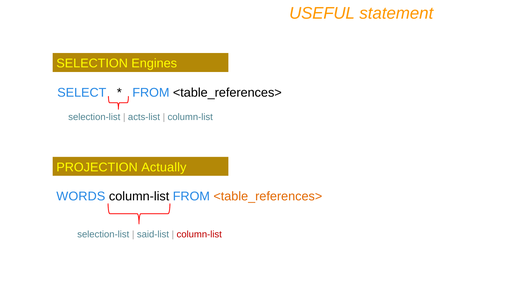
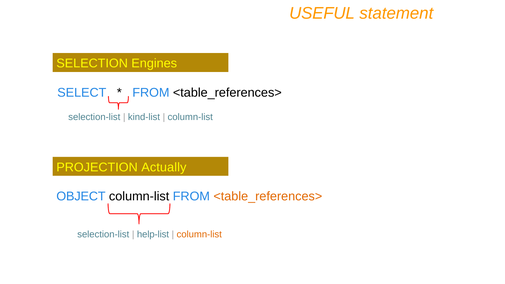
acts-list: acts-list -> kind-list
WORDS: WORDS -> OBJECT
said-list: said-list -> help-list
column-list at (199, 234) colour: red -> orange
